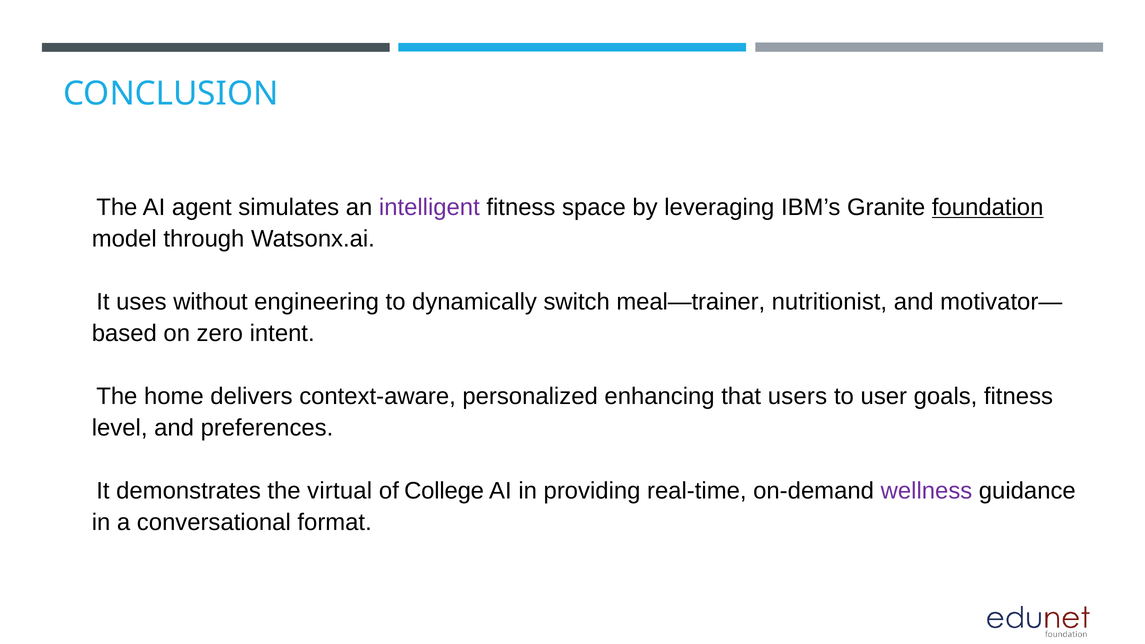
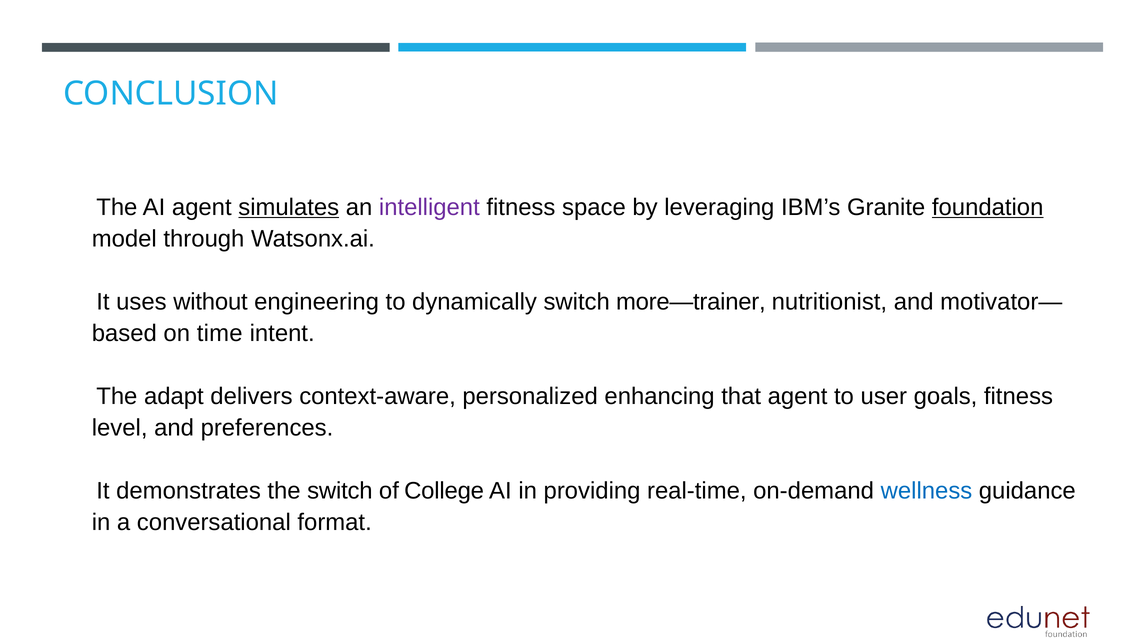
simulates underline: none -> present
meal—trainer: meal—trainer -> more—trainer
zero: zero -> time
home: home -> adapt
that users: users -> agent
the virtual: virtual -> switch
wellness colour: purple -> blue
